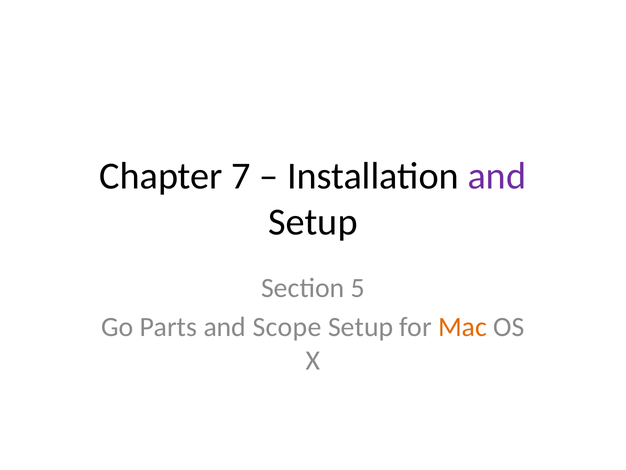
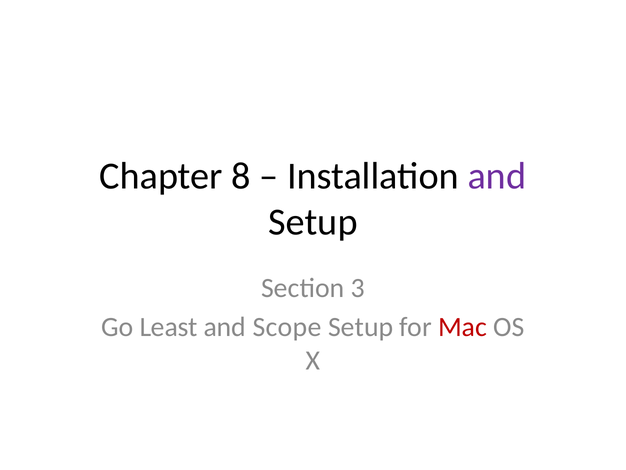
7: 7 -> 8
5: 5 -> 3
Parts: Parts -> Least
Mac colour: orange -> red
